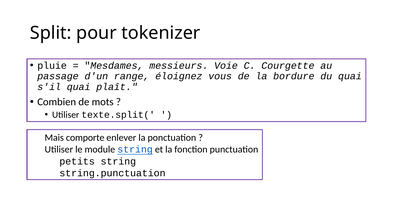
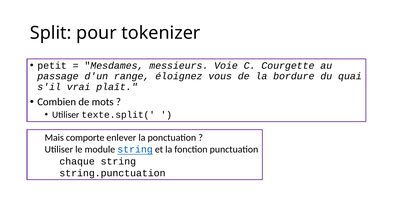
pluie: pluie -> petit
s'il quai: quai -> vrai
petits: petits -> chaque
